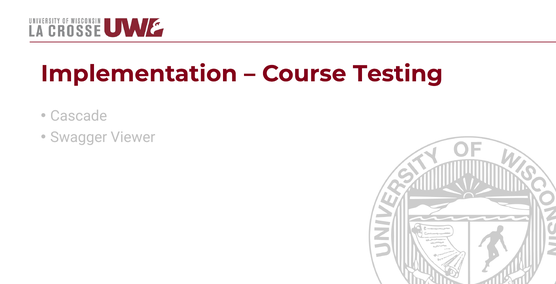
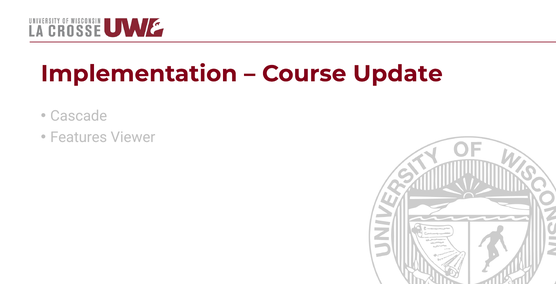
Testing: Testing -> Update
Swagger: Swagger -> Features
